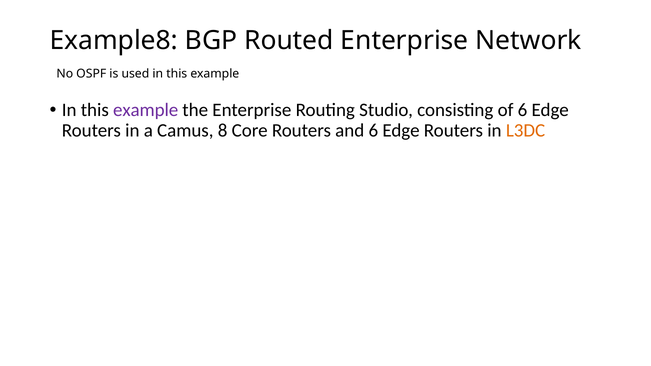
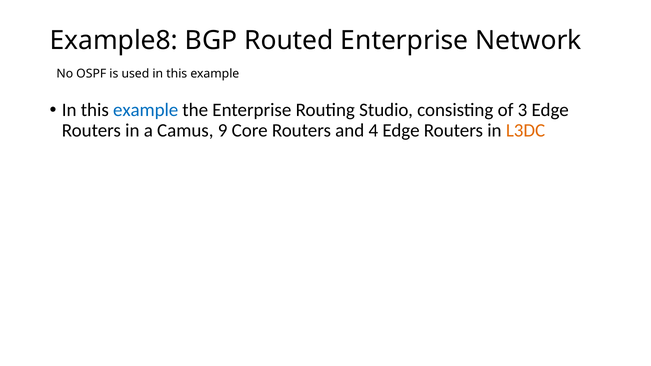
example at (146, 110) colour: purple -> blue
of 6: 6 -> 3
8: 8 -> 9
and 6: 6 -> 4
